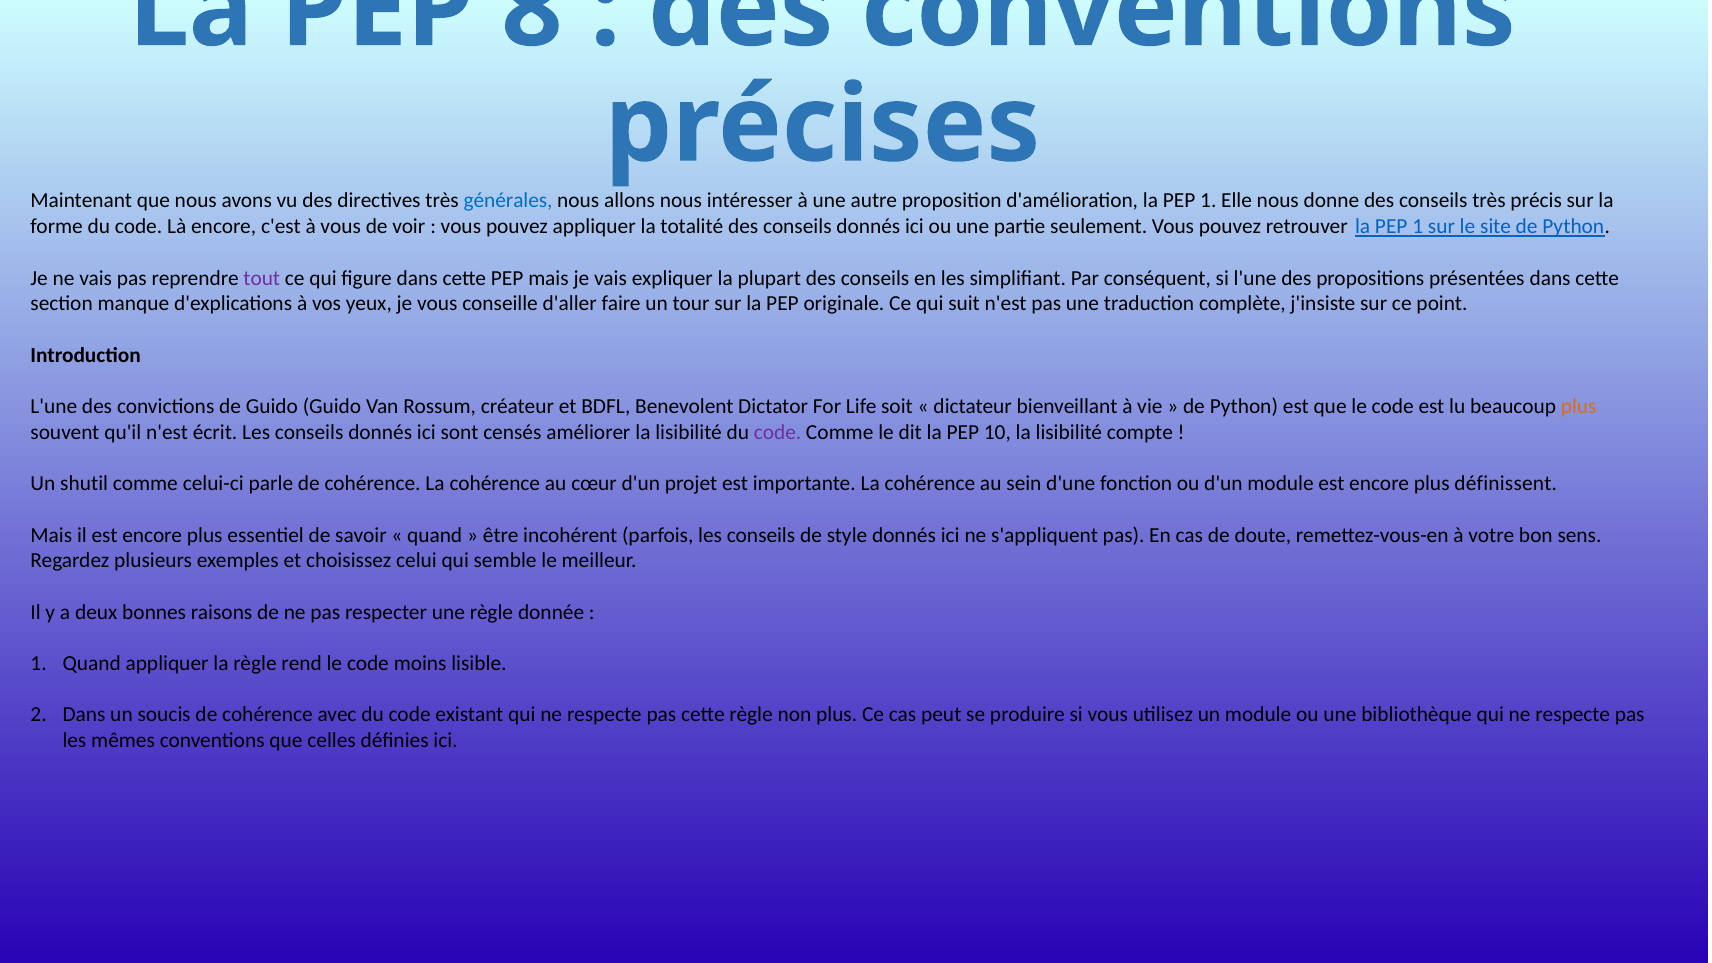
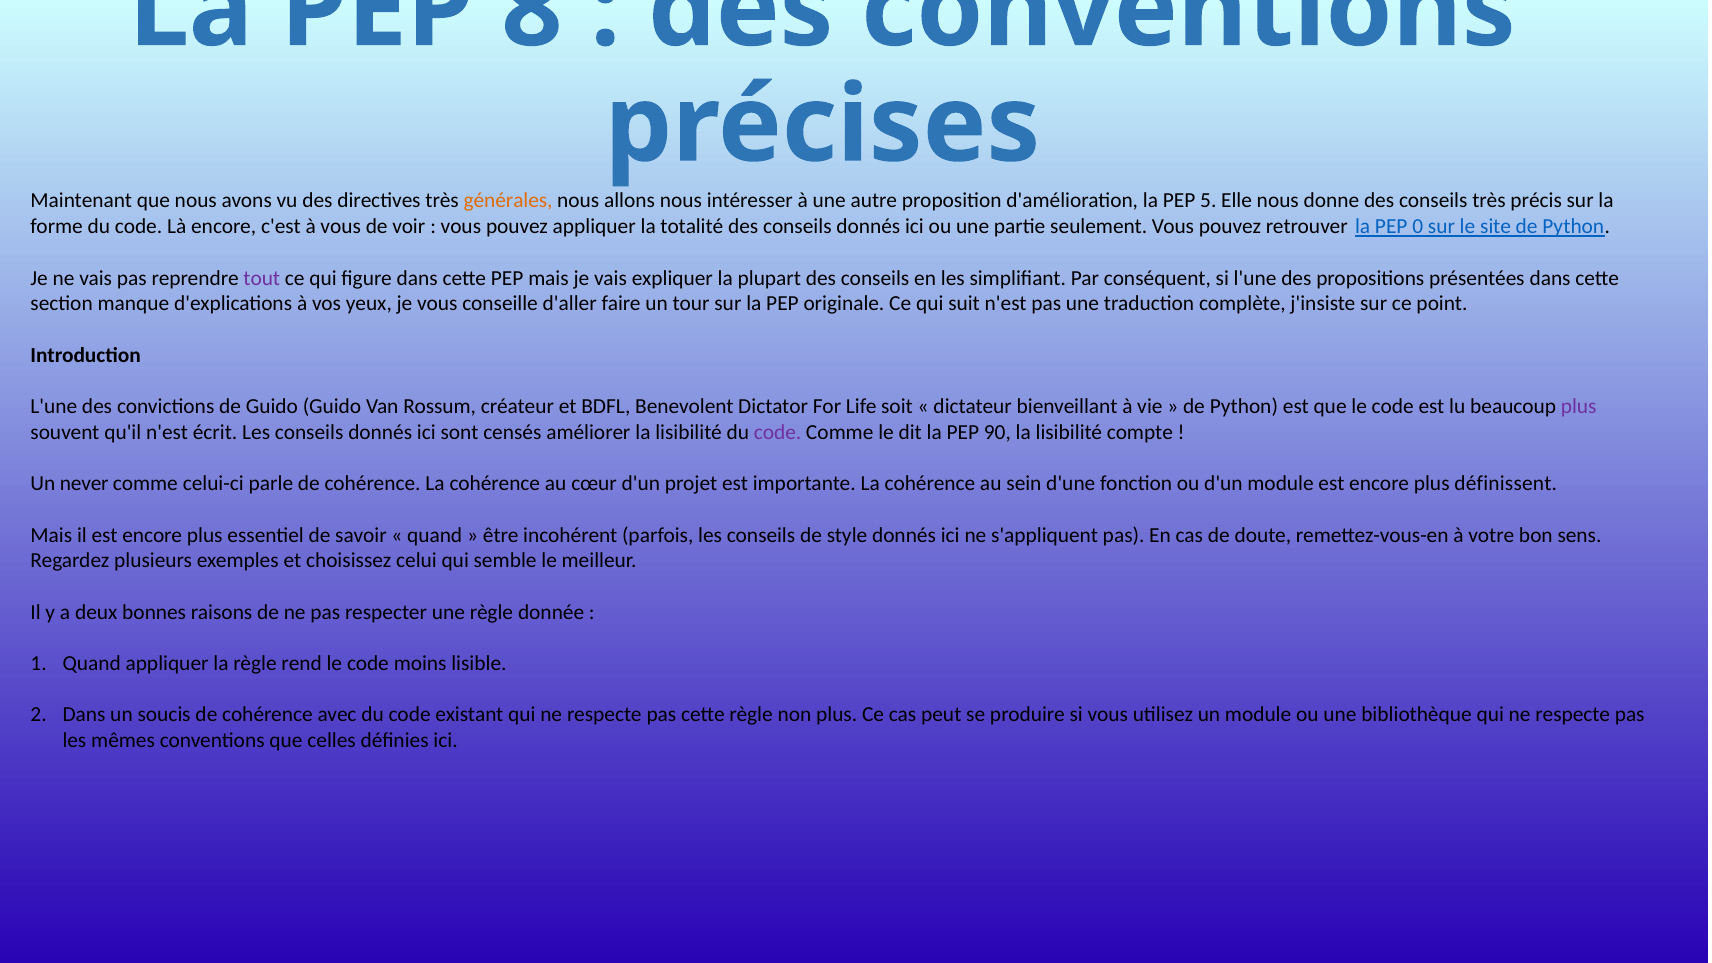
générales colour: blue -> orange
d'amélioration la PEP 1: 1 -> 5
retrouver la PEP 1: 1 -> 0
plus at (1579, 407) colour: orange -> purple
10: 10 -> 90
shutil: shutil -> never
